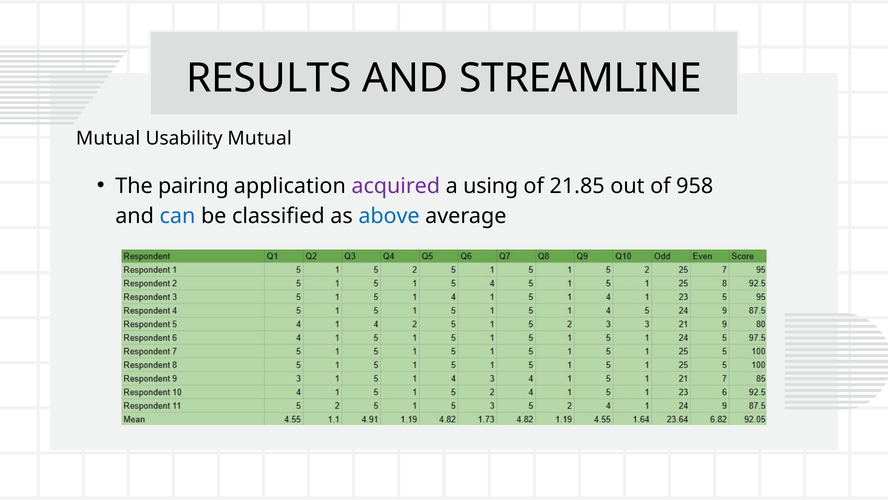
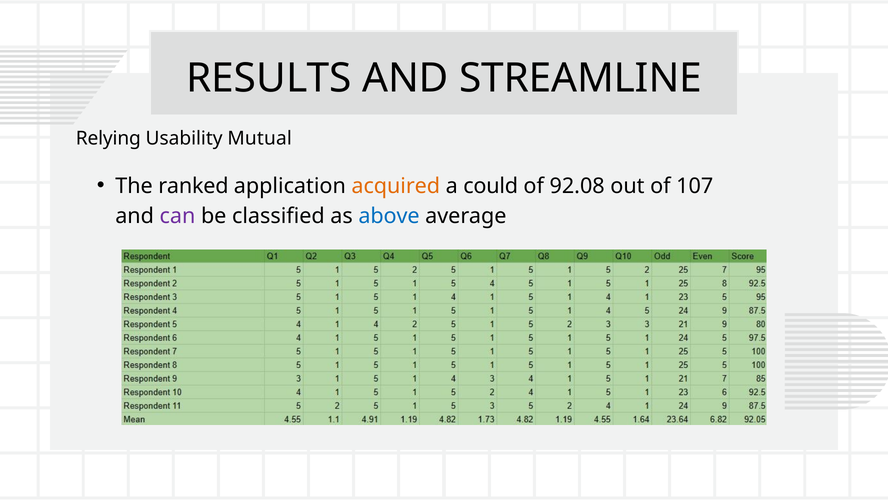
Mutual at (108, 138): Mutual -> Relying
pairing: pairing -> ranked
acquired colour: purple -> orange
using: using -> could
21.85: 21.85 -> 92.08
958: 958 -> 107
can colour: blue -> purple
